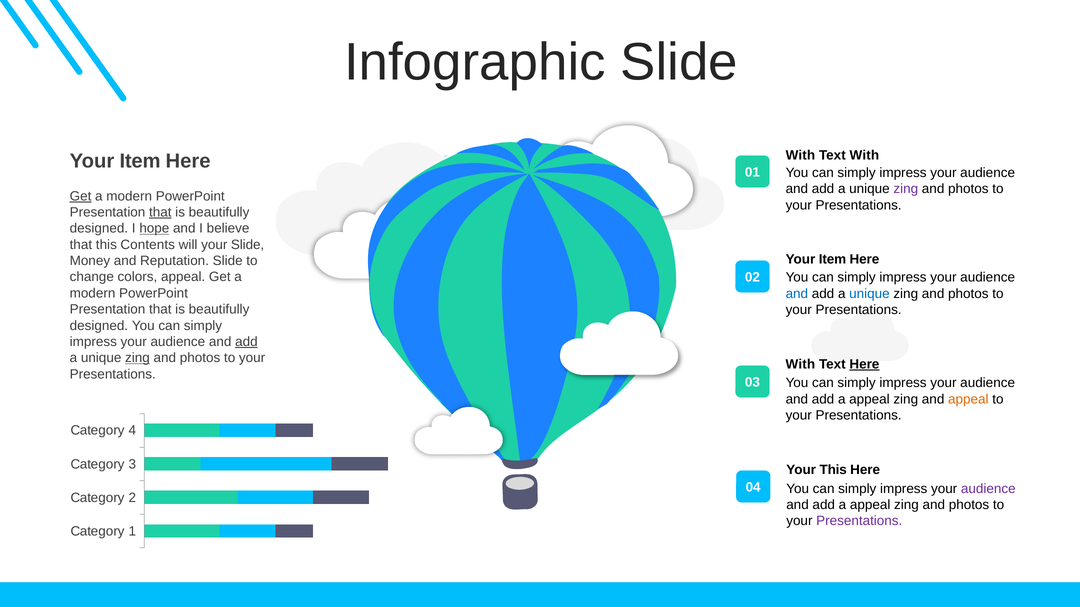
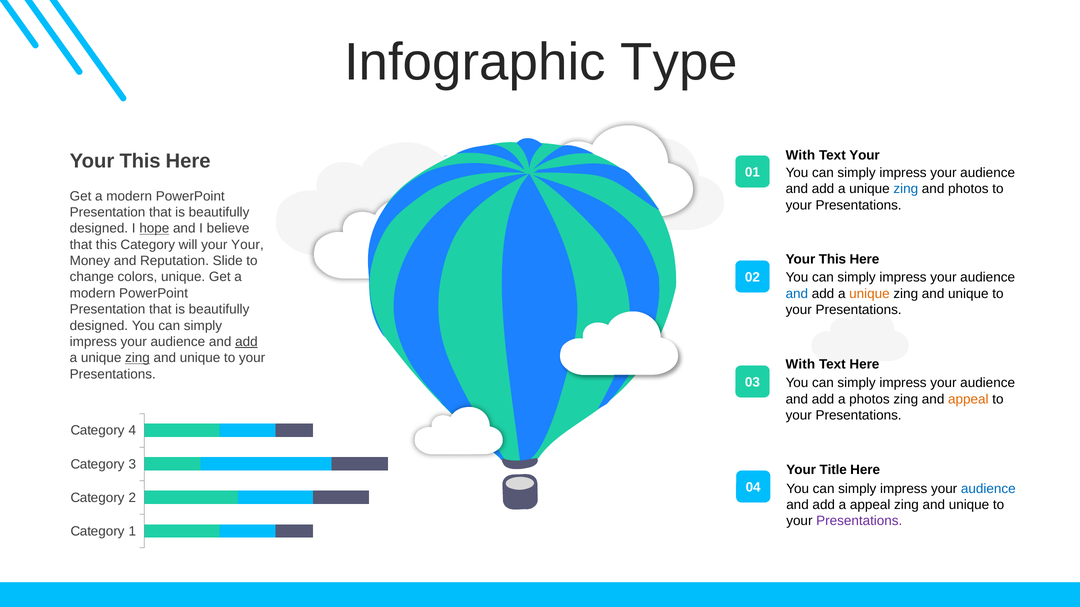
Infographic Slide: Slide -> Type
Text With: With -> Your
Item at (140, 161): Item -> This
zing at (906, 189) colour: purple -> blue
Get at (81, 196) underline: present -> none
that at (160, 212) underline: present -> none
this Contents: Contents -> Category
your Slide: Slide -> Your
Item at (832, 260): Item -> This
colors appeal: appeal -> unique
unique at (869, 294) colour: blue -> orange
photos at (968, 294): photos -> unique
photos at (200, 358): photos -> unique
Here at (864, 364) underline: present -> none
appeal at (869, 400): appeal -> photos
Your This: This -> Title
audience at (988, 489) colour: purple -> blue
photos at (969, 505): photos -> unique
